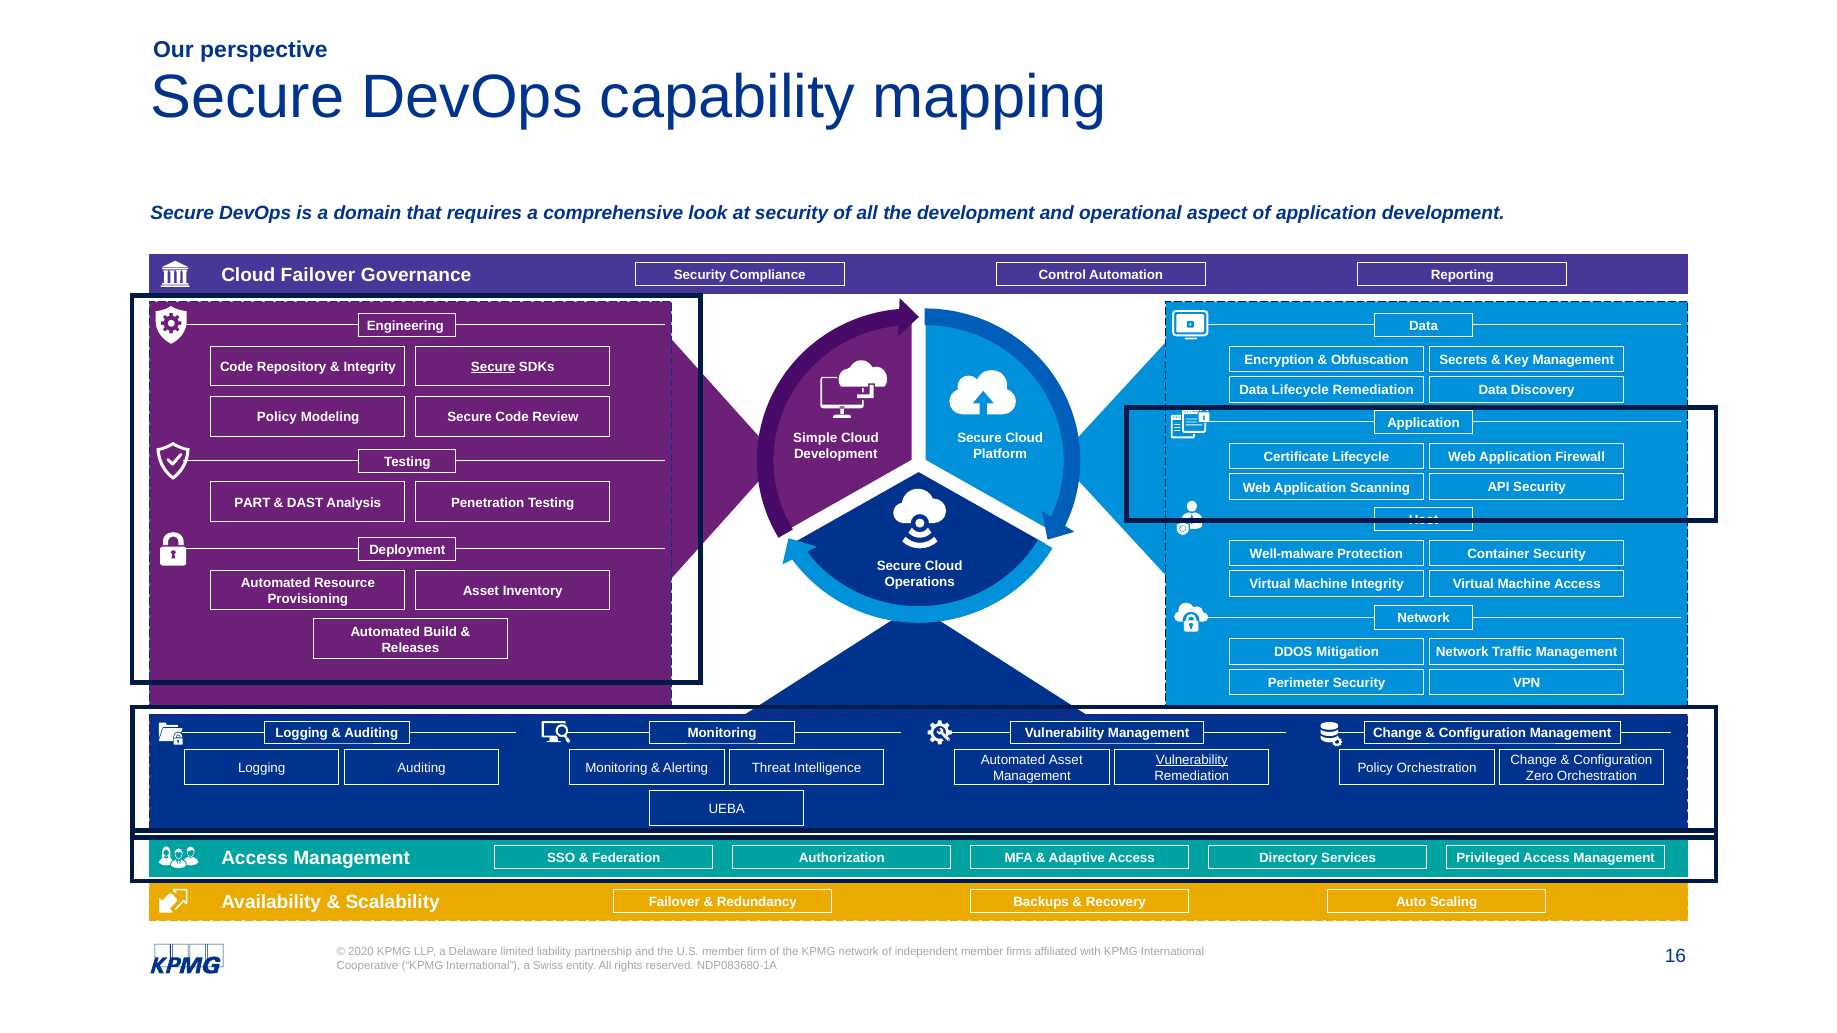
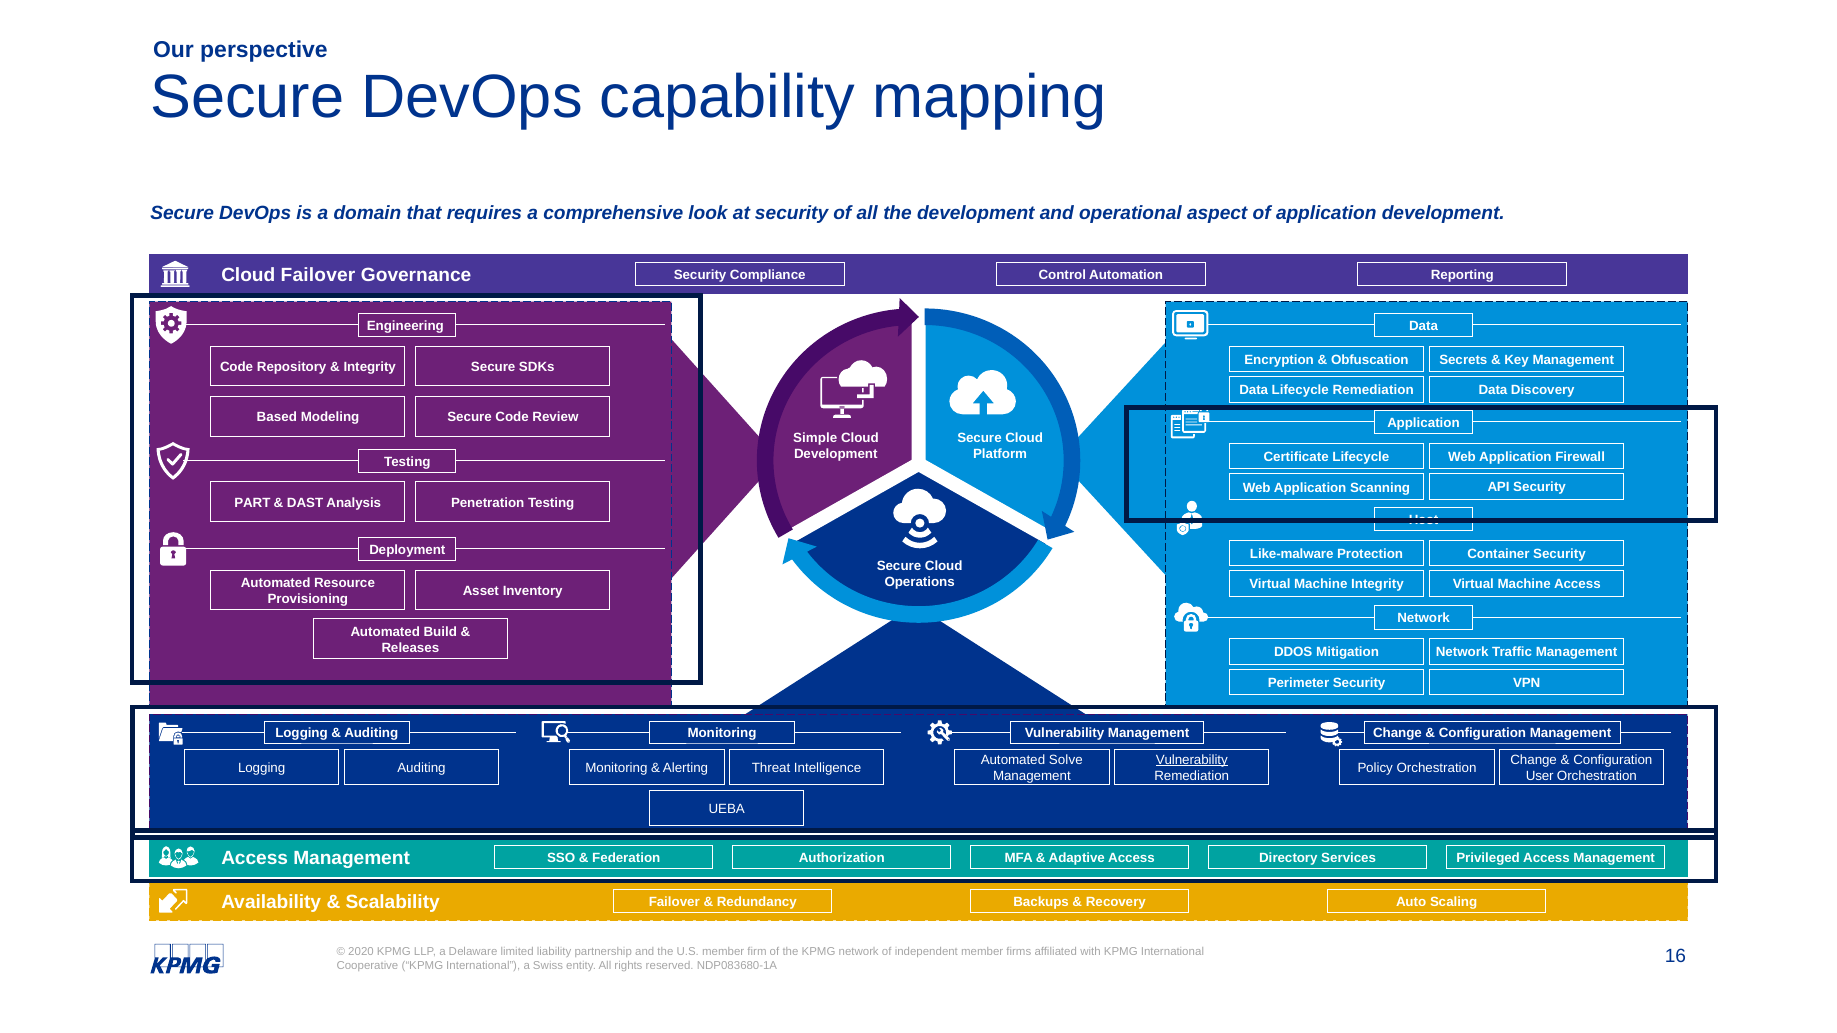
Secure at (493, 367) underline: present -> none
Policy at (277, 418): Policy -> Based
Well-malware: Well-malware -> Like-malware
Automated Asset: Asset -> Solve
Zero: Zero -> User
